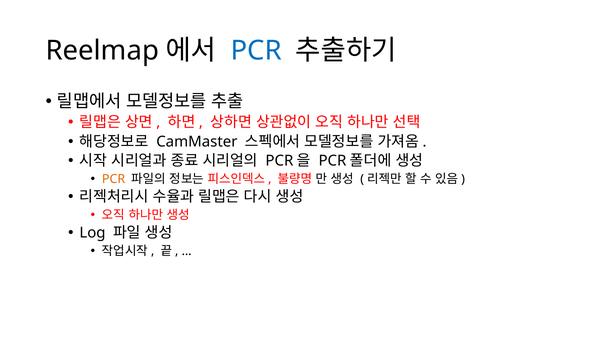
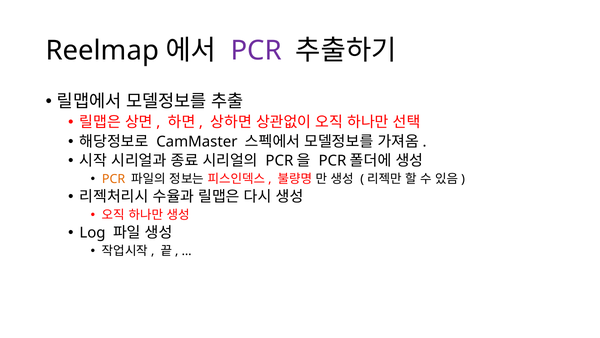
PCR at (256, 50) colour: blue -> purple
